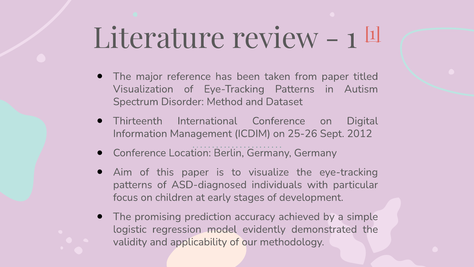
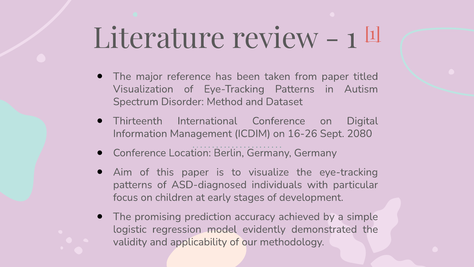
25-26: 25-26 -> 16-26
2012: 2012 -> 2080
